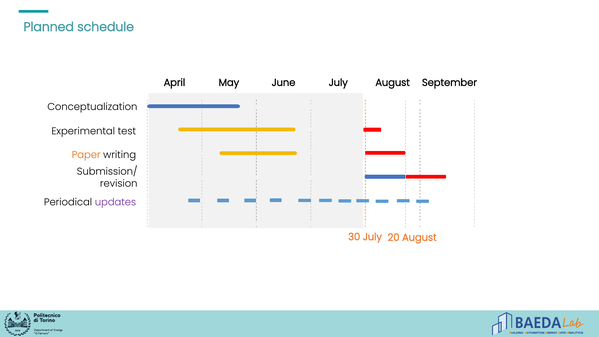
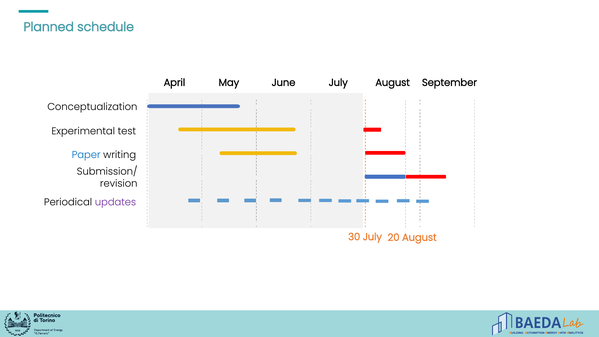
Paper colour: orange -> blue
